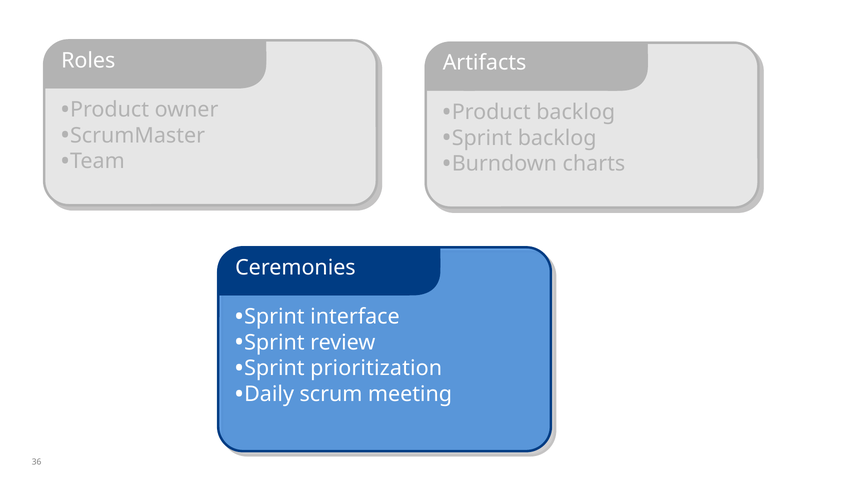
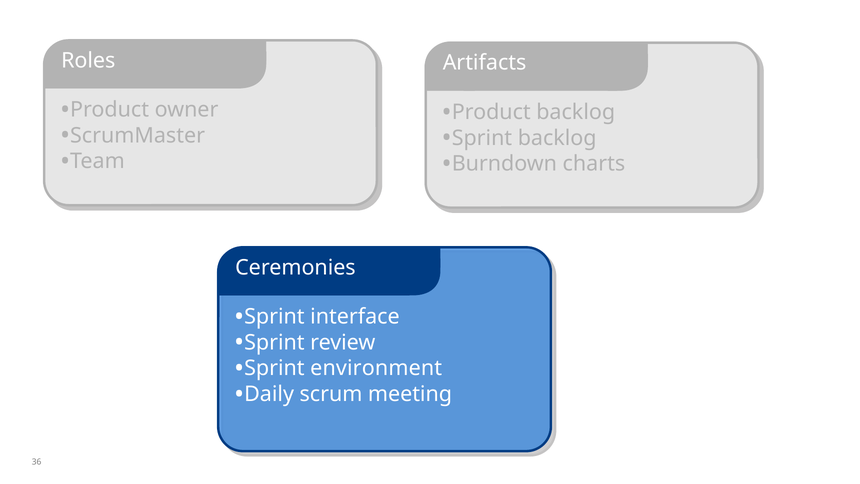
prioritization: prioritization -> environment
